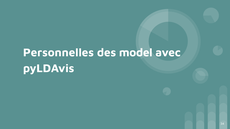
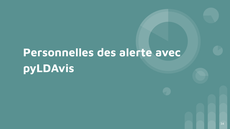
model: model -> alerte
